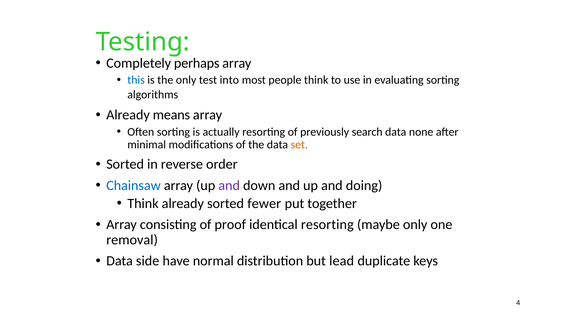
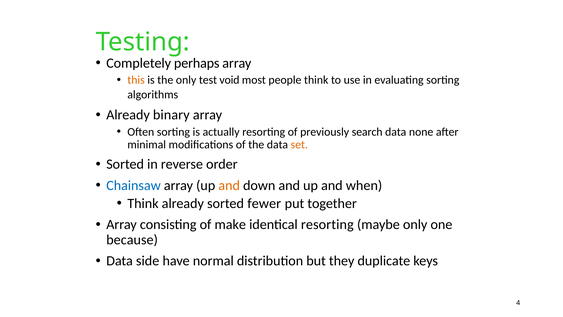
this colour: blue -> orange
into: into -> void
means: means -> binary
and at (229, 185) colour: purple -> orange
doing: doing -> when
proof: proof -> make
removal: removal -> because
lead: lead -> they
